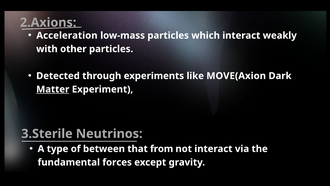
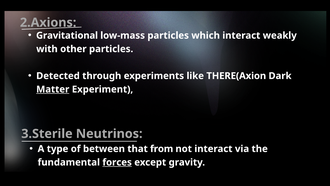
Acceleration: Acceleration -> Gravitational
MOVE(Axion: MOVE(Axion -> THERE(Axion
forces underline: none -> present
